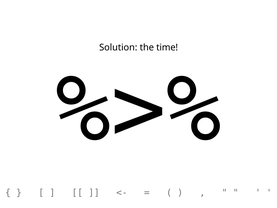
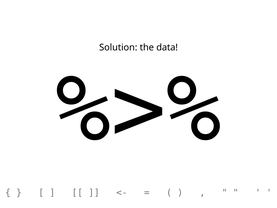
time: time -> data
